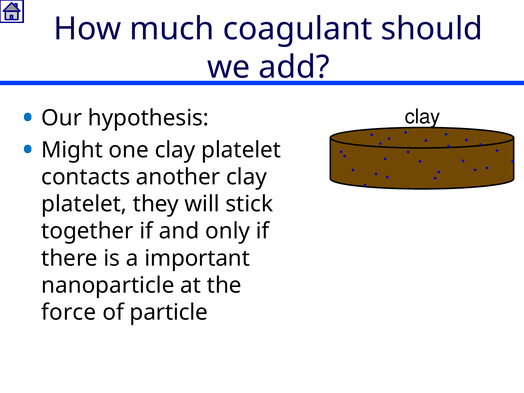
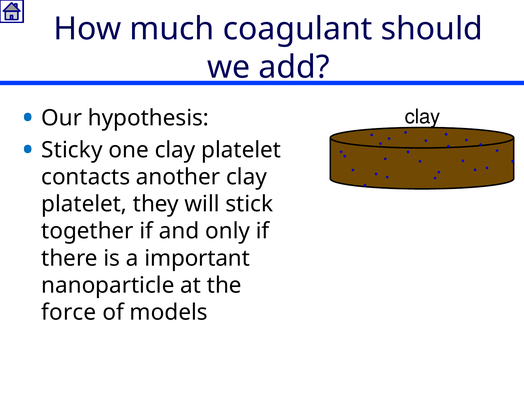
Might: Might -> Sticky
particle: particle -> models
